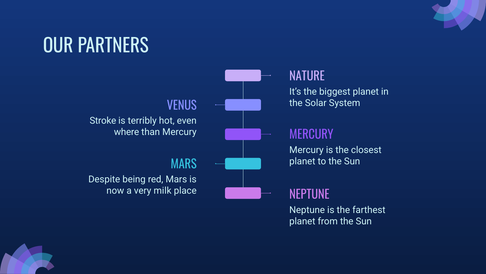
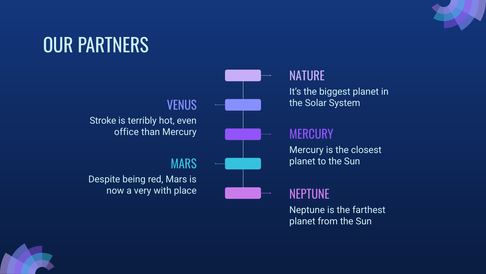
where: where -> office
milk: milk -> with
